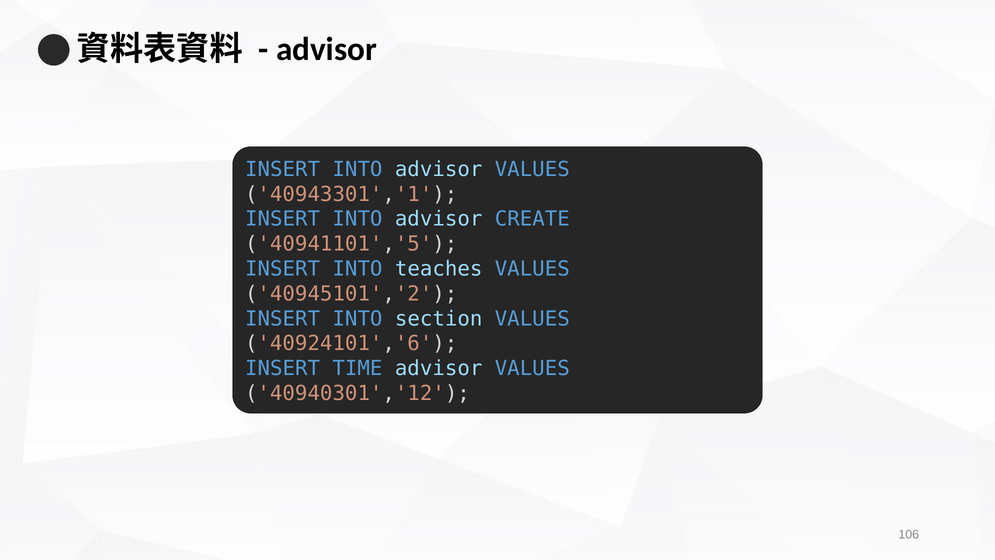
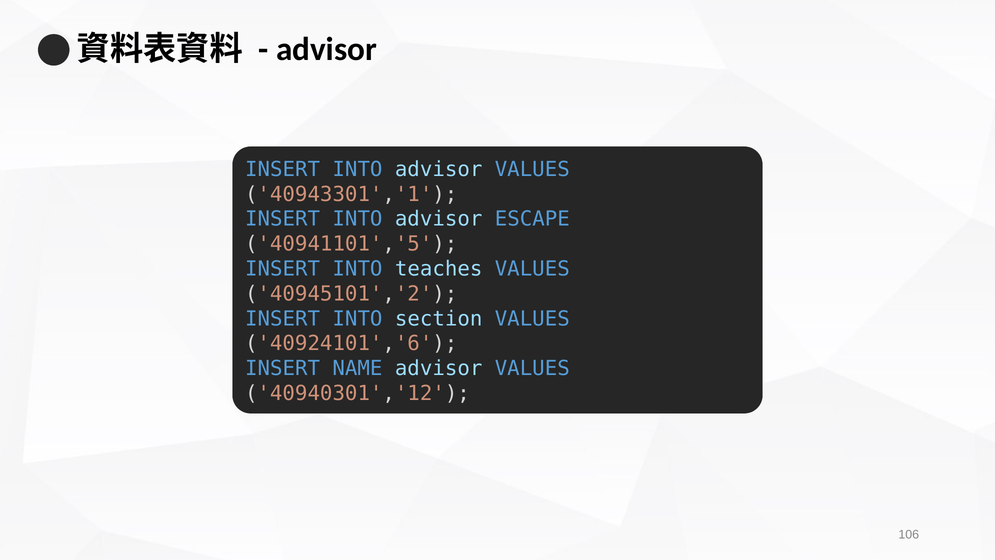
CREATE: CREATE -> ESCAPE
TIME: TIME -> NAME
